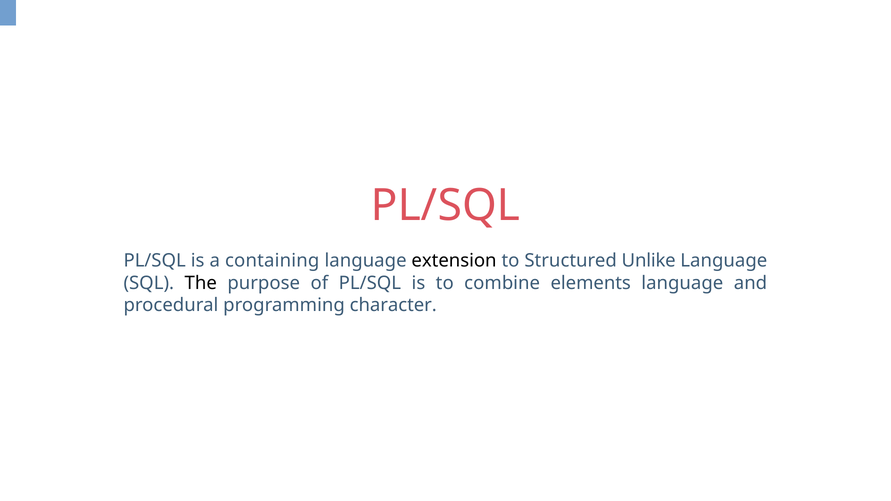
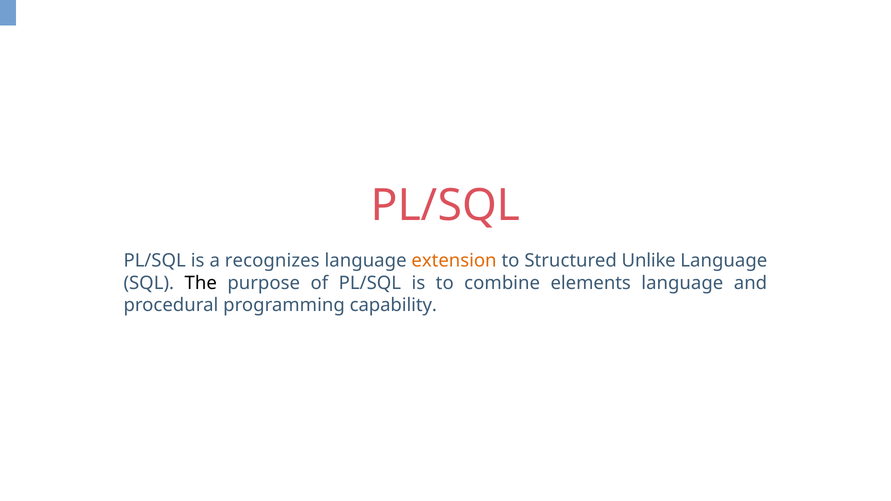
containing: containing -> recognizes
extension colour: black -> orange
character: character -> capability
